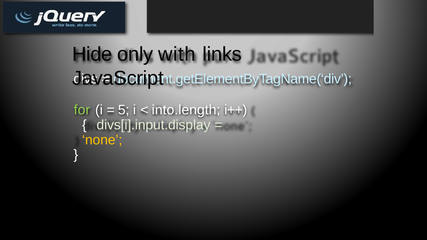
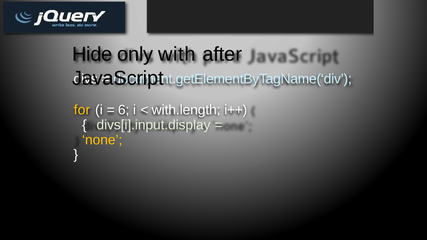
links: links -> after
for colour: light green -> yellow
5: 5 -> 6
into.length: into.length -> with.length
